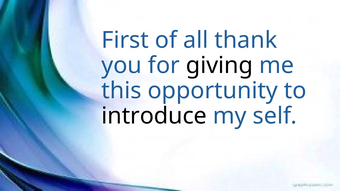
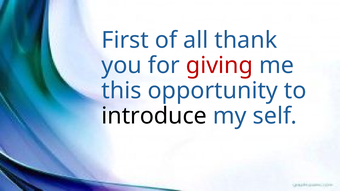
giving colour: black -> red
